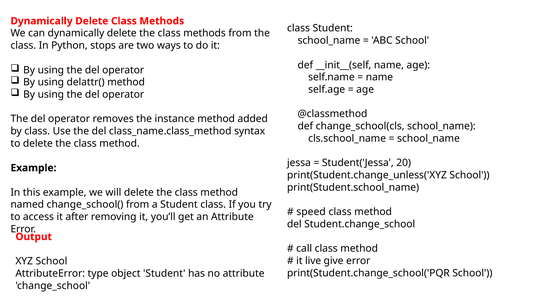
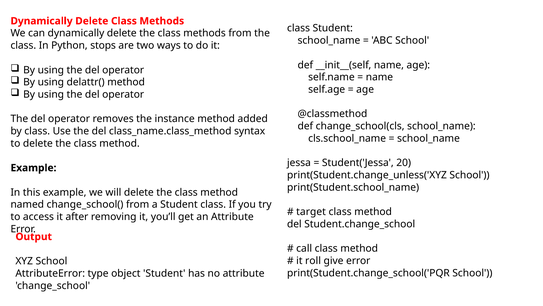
speed: speed -> target
live: live -> roll
